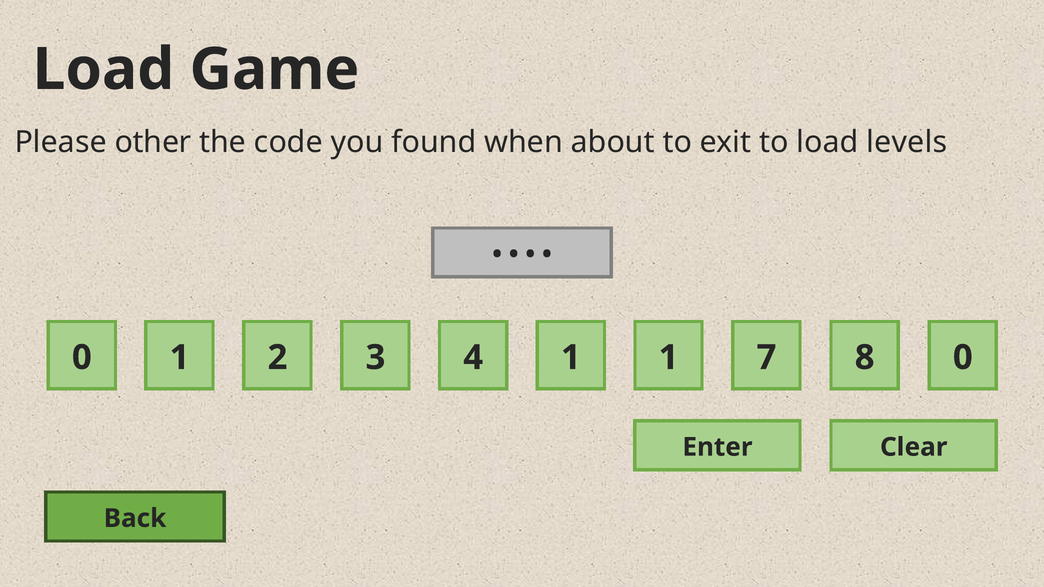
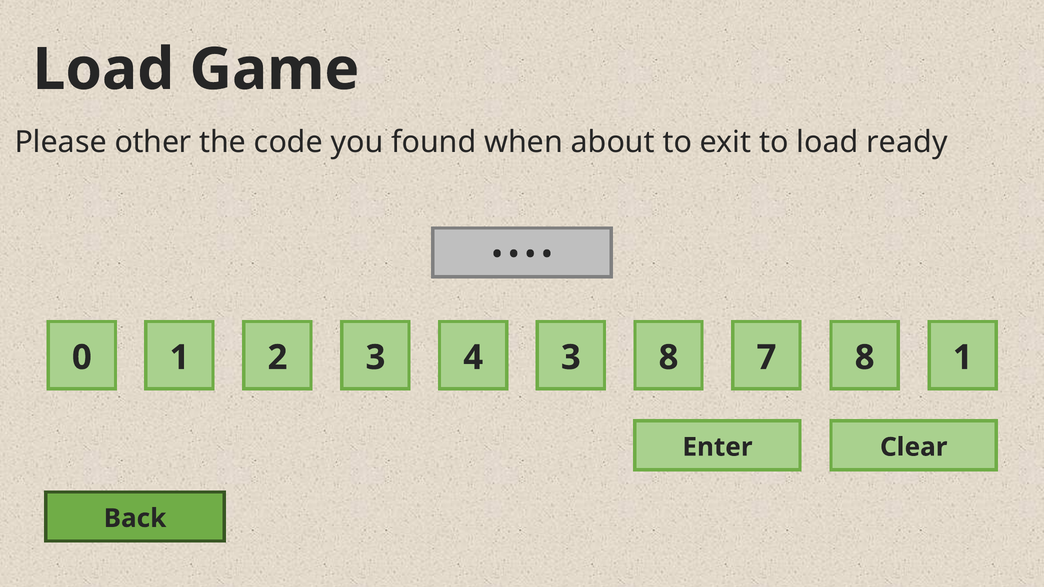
levels: levels -> ready
4 1: 1 -> 3
1 1: 1 -> 8
0 0: 0 -> 1
